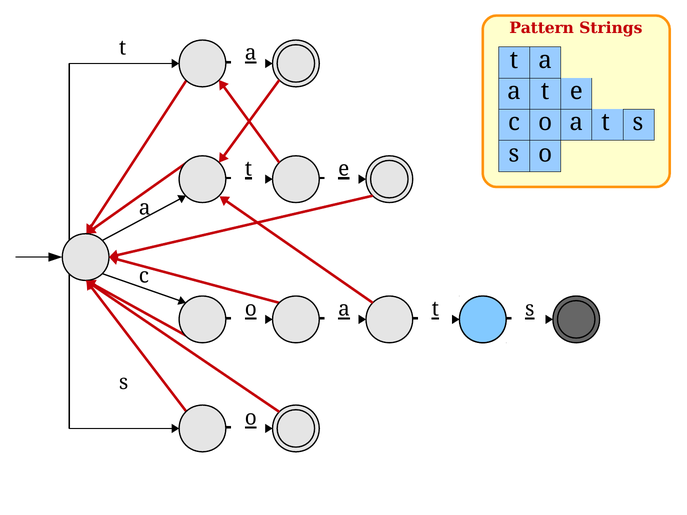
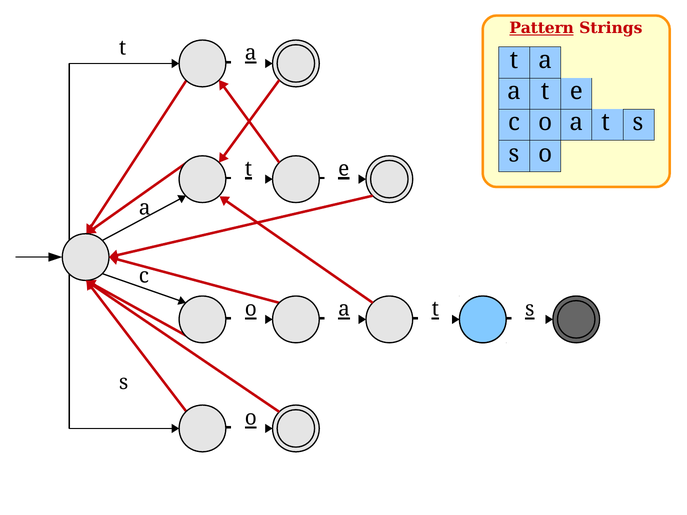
Pattern underline: none -> present
